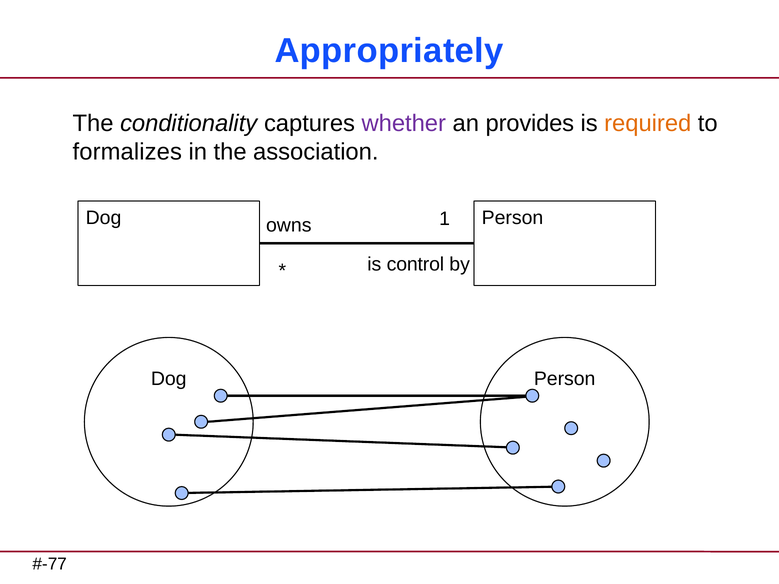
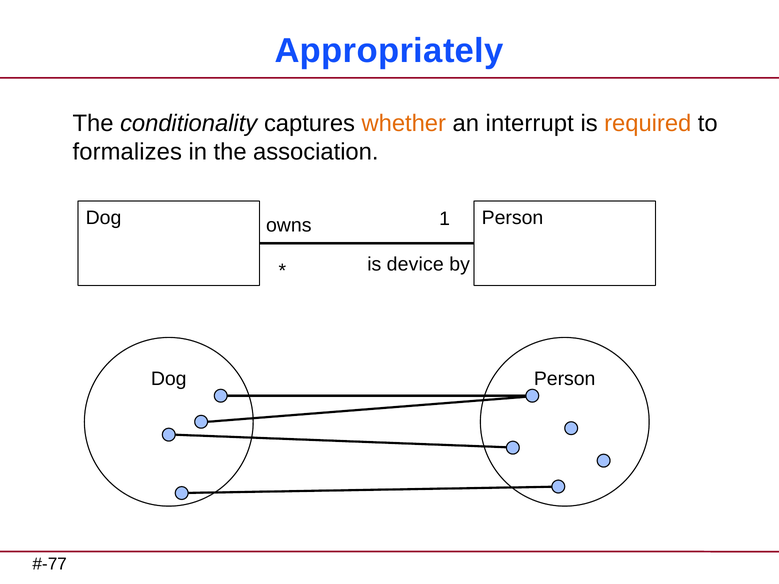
whether colour: purple -> orange
provides: provides -> interrupt
control: control -> device
